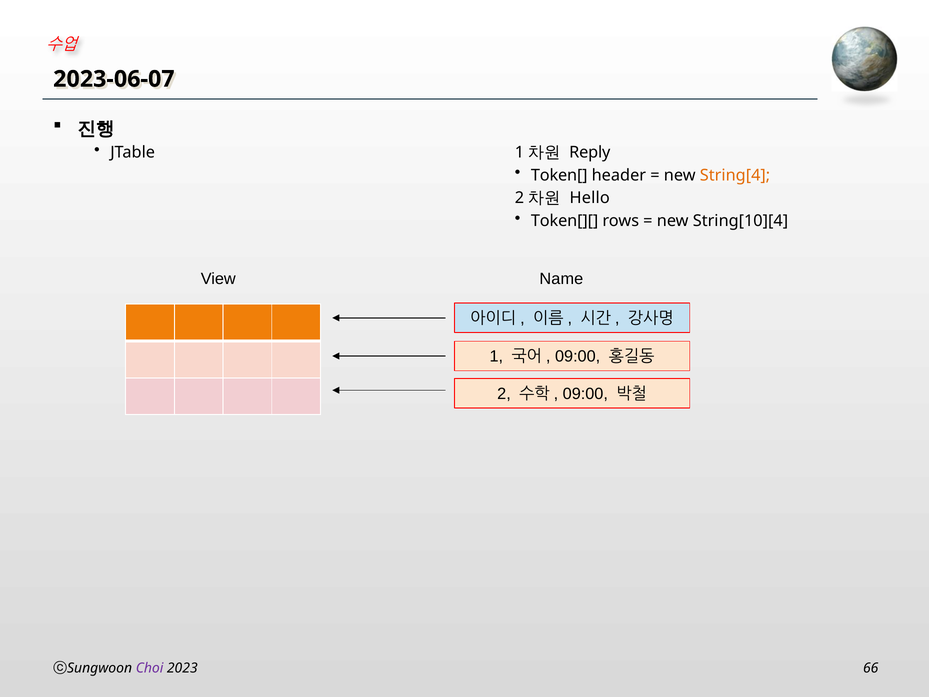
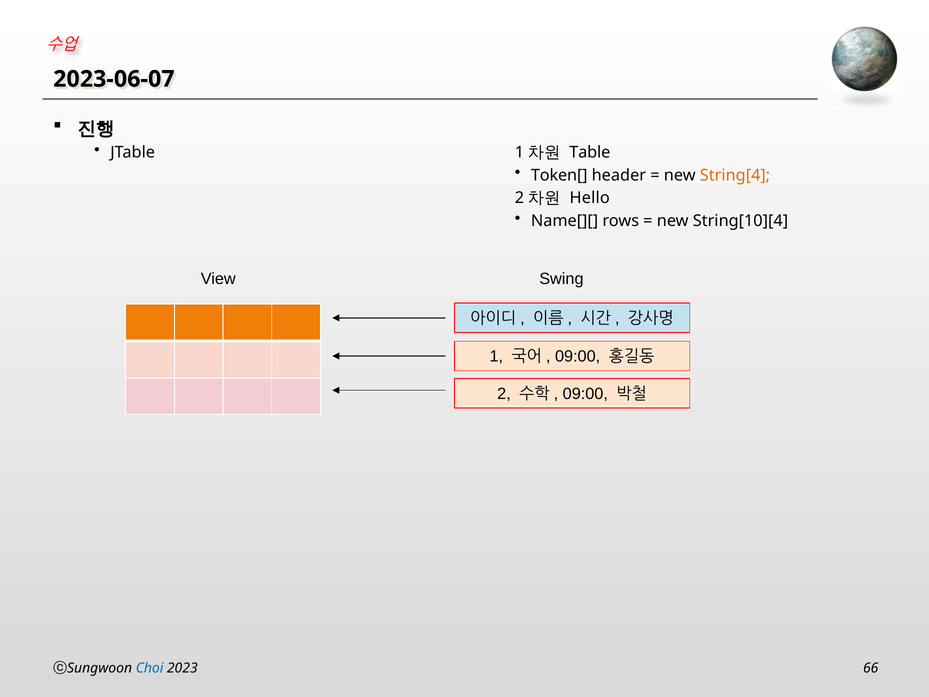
Reply: Reply -> Table
Token[][: Token[][ -> Name[][
Name: Name -> Swing
Choi colour: purple -> blue
